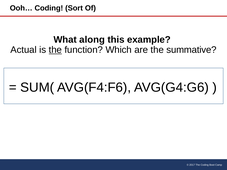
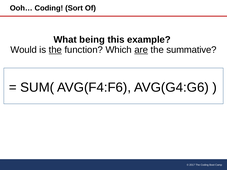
along: along -> being
Actual: Actual -> Would
are underline: none -> present
